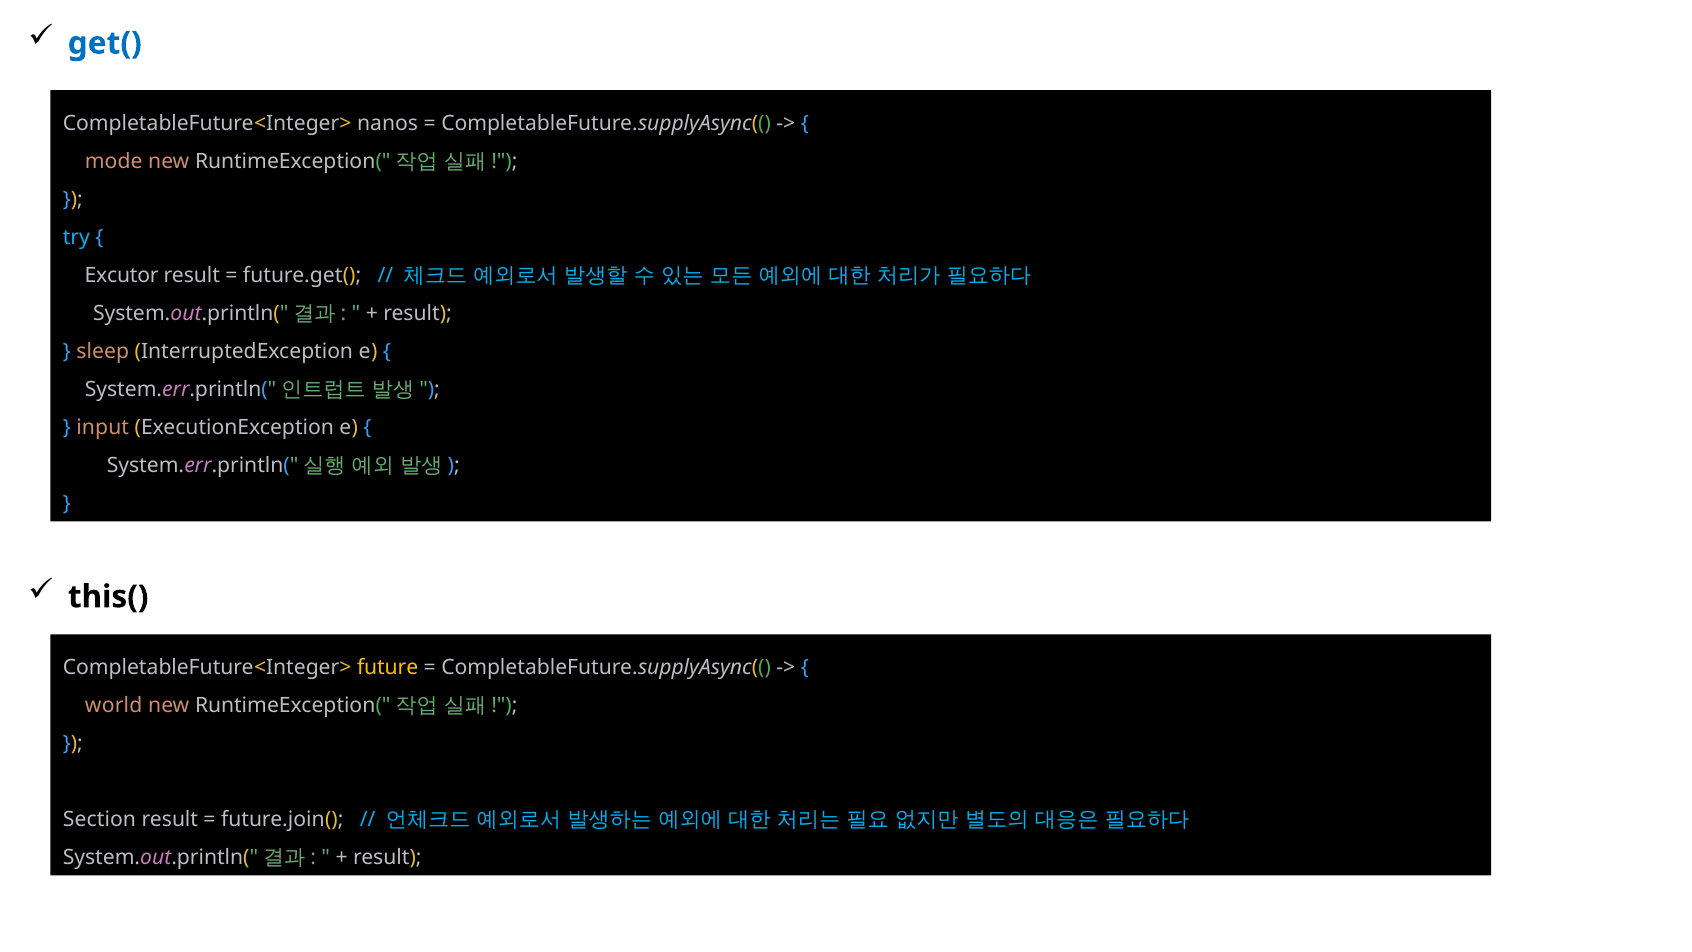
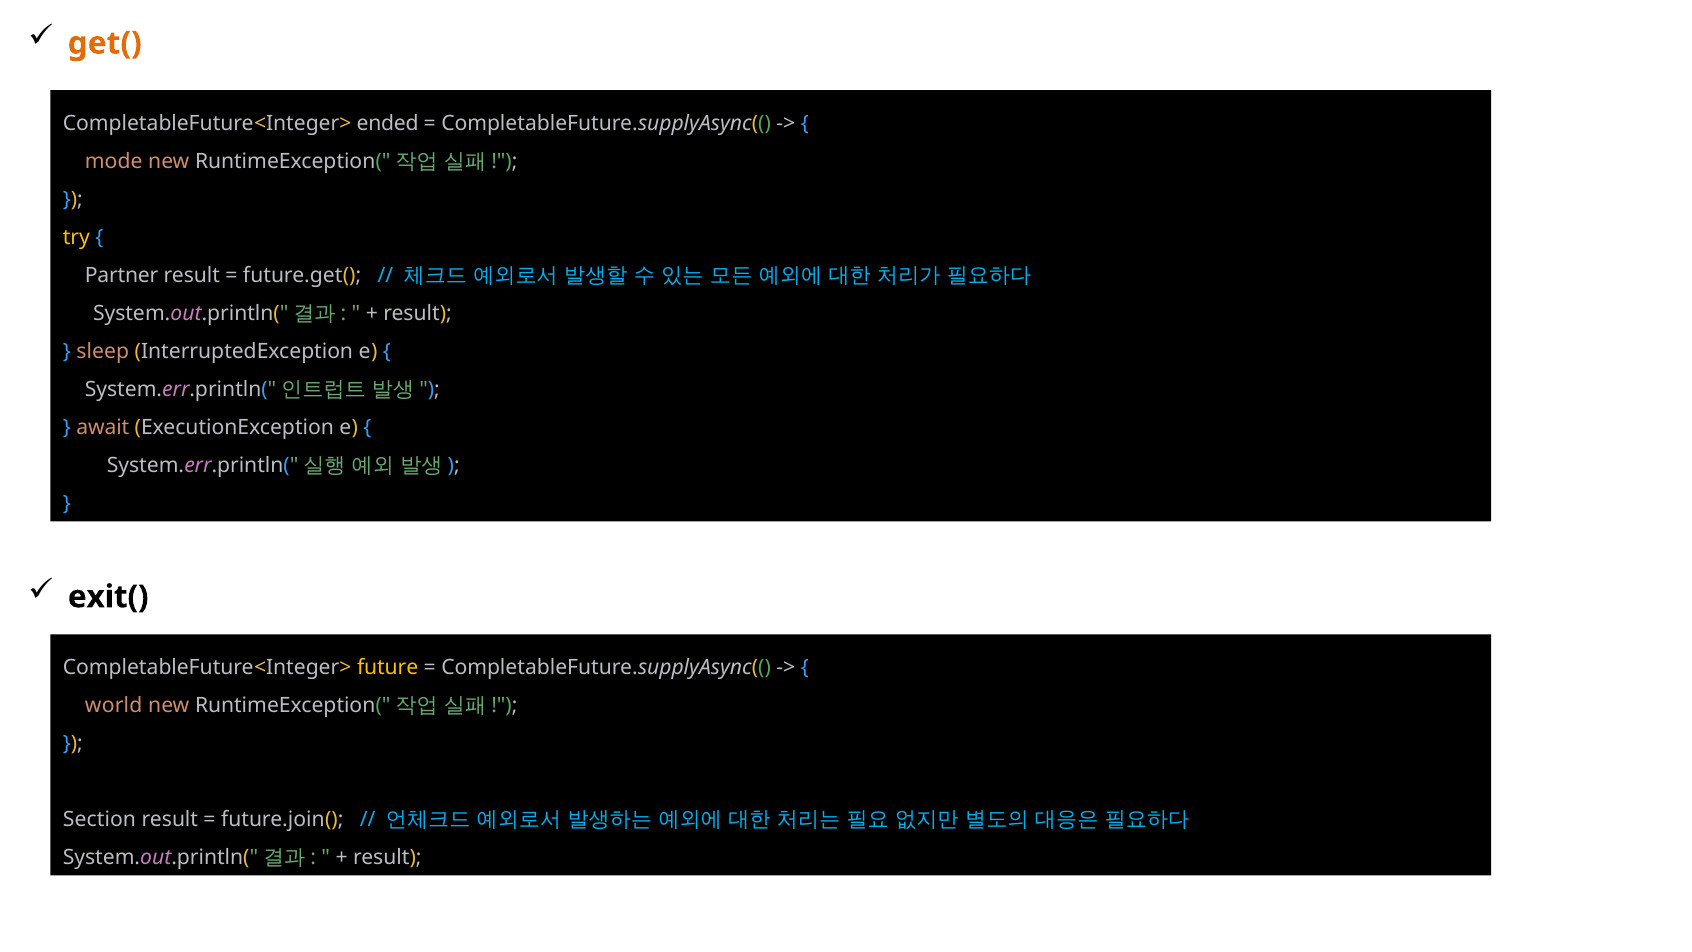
get( colour: blue -> orange
nanos: nanos -> ended
try colour: light blue -> yellow
Excutor: Excutor -> Partner
input: input -> await
this(: this( -> exit(
